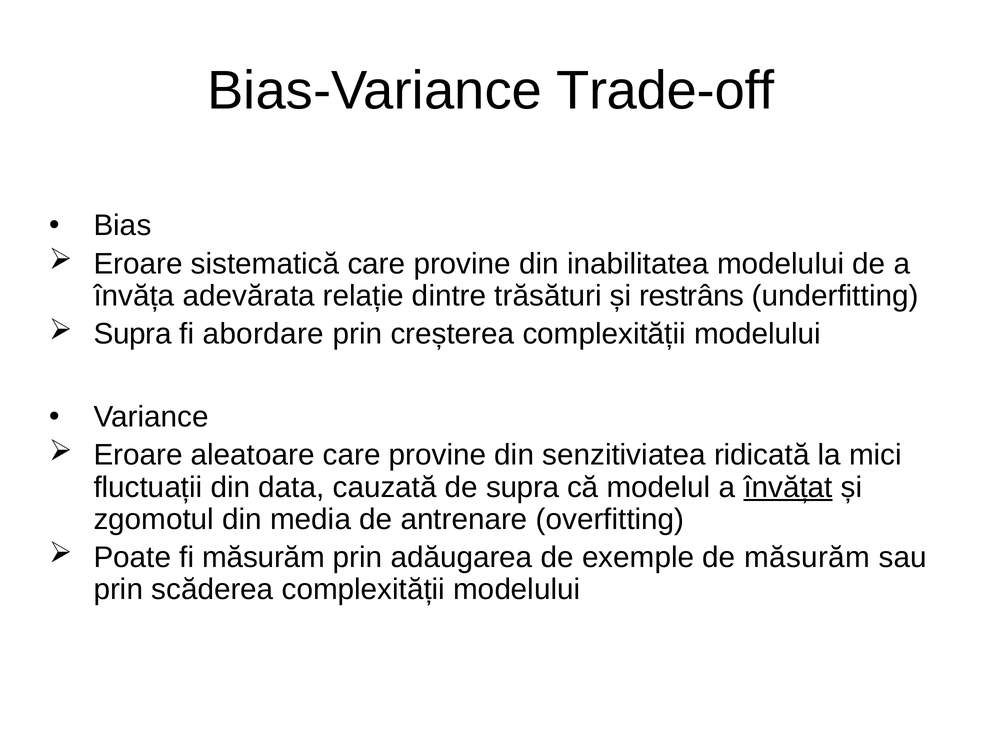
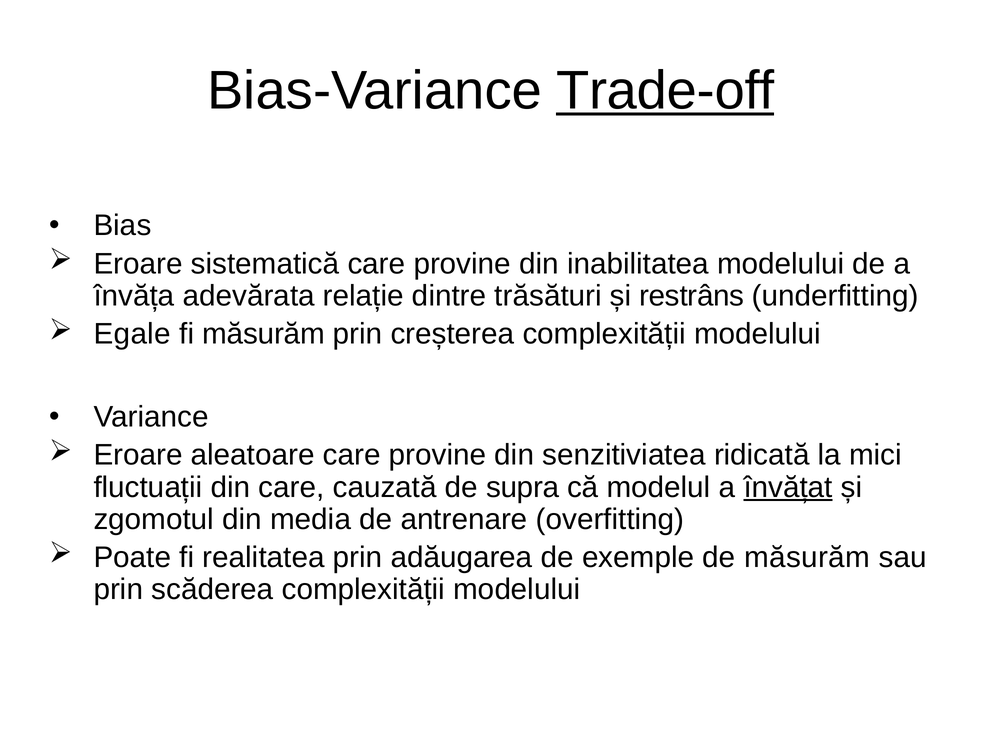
Trade-off underline: none -> present
Supra at (133, 334): Supra -> Egale
fi abordare: abordare -> măsurăm
din data: data -> care
fi măsurăm: măsurăm -> realitatea
